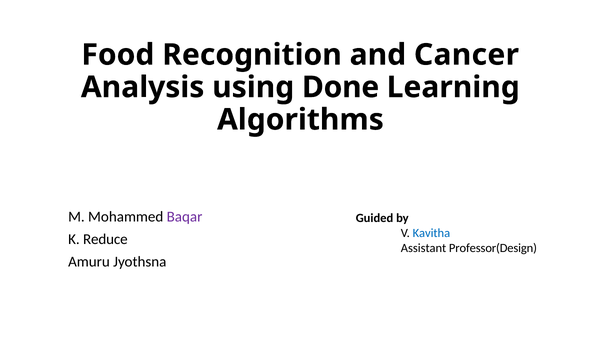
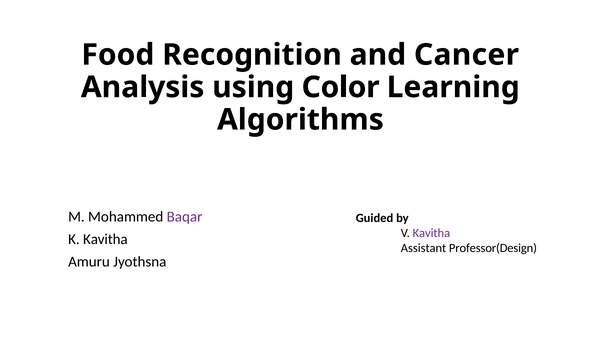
Done: Done -> Color
Kavitha at (431, 233) colour: blue -> purple
K Reduce: Reduce -> Kavitha
